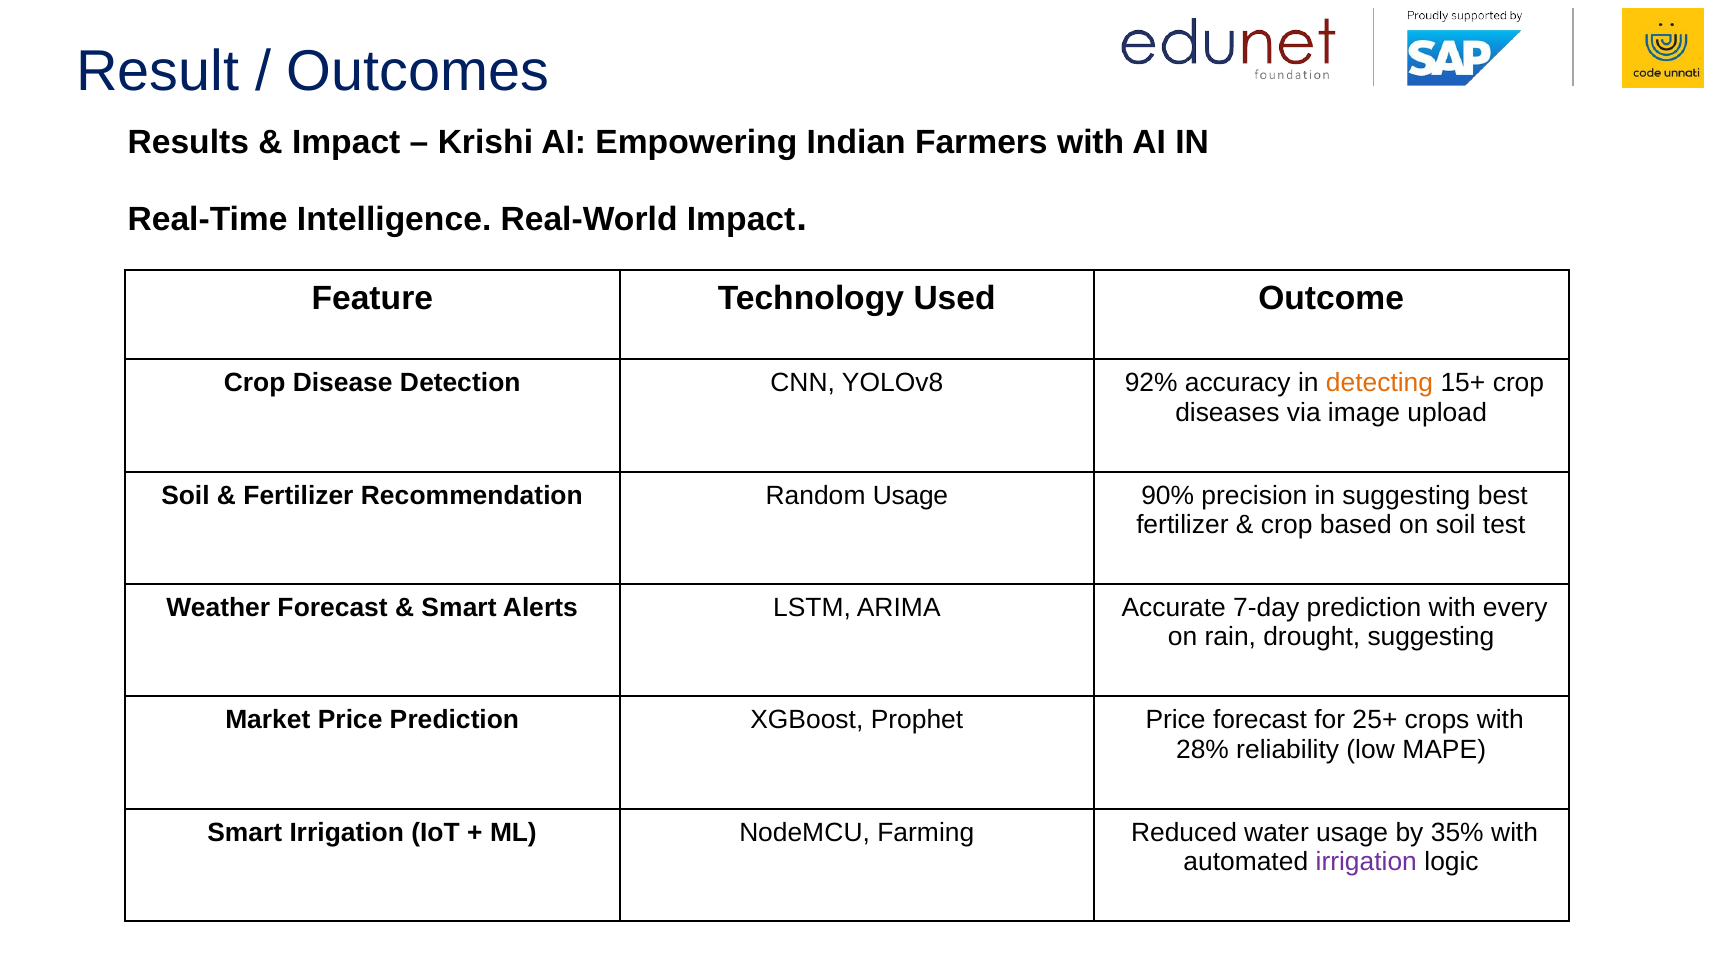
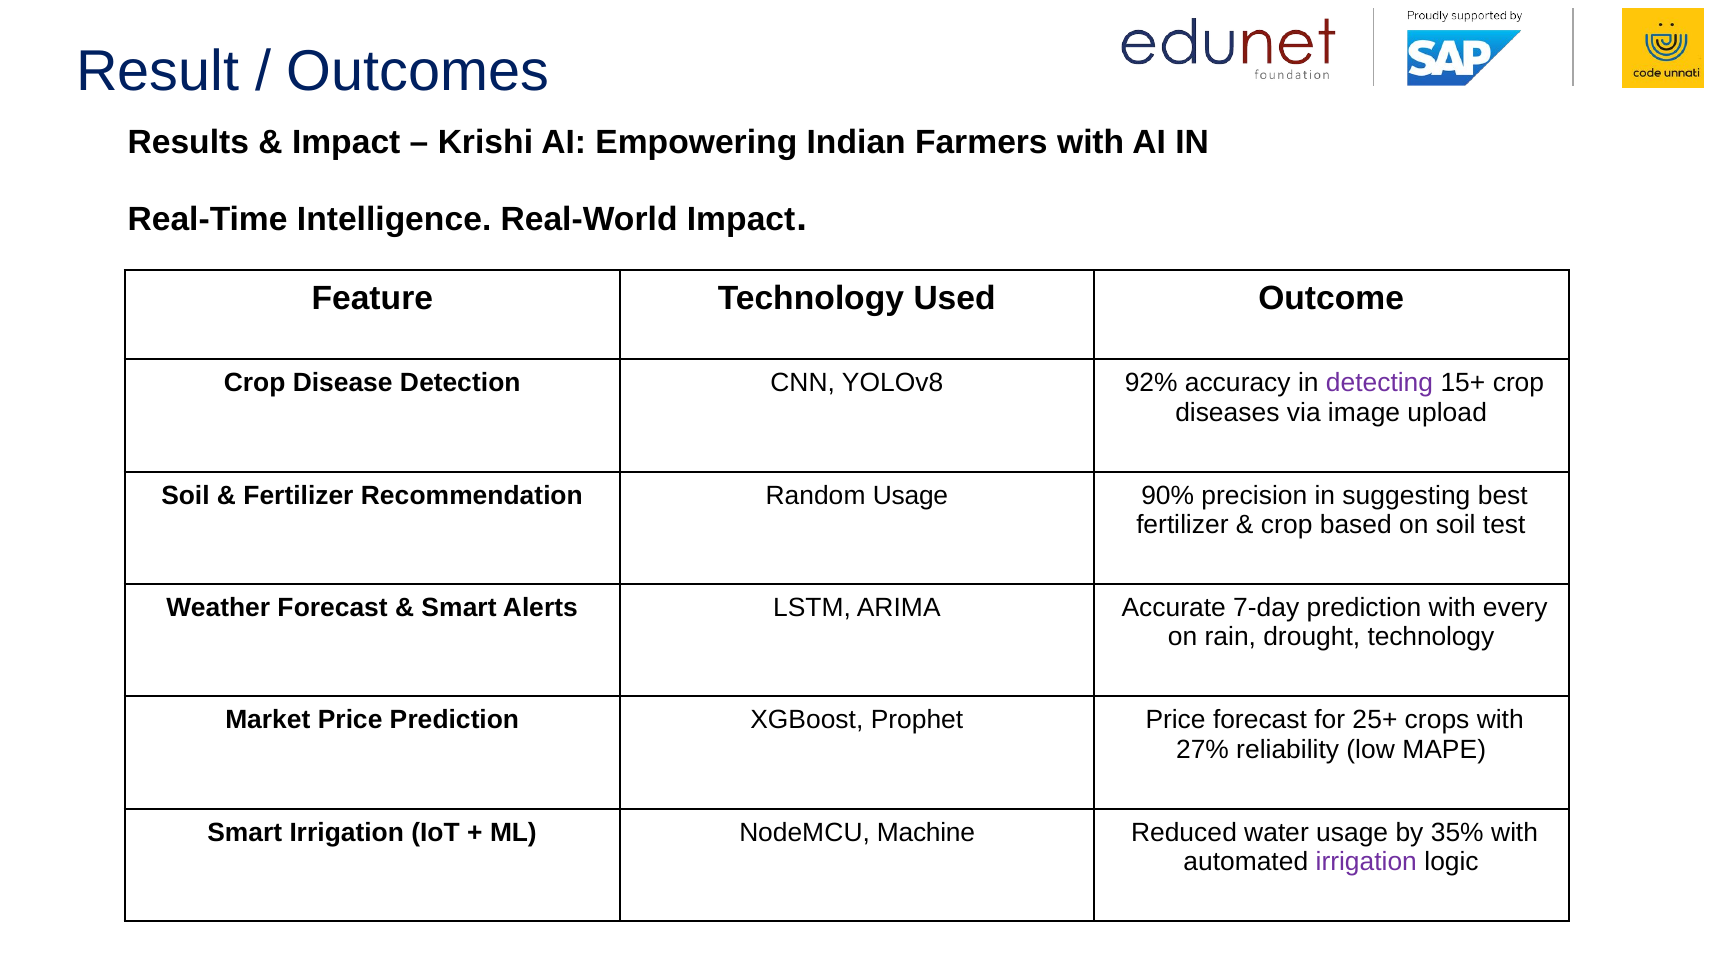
detecting colour: orange -> purple
drought suggesting: suggesting -> technology
28%: 28% -> 27%
Farming: Farming -> Machine
